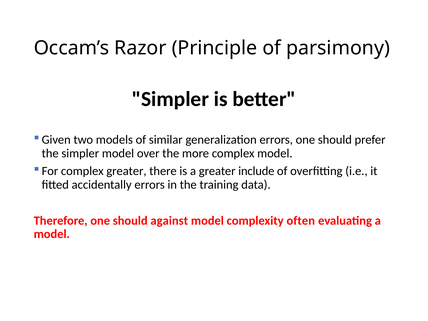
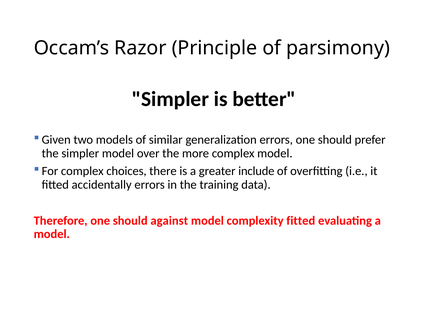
complex greater: greater -> choices
complexity often: often -> fitted
